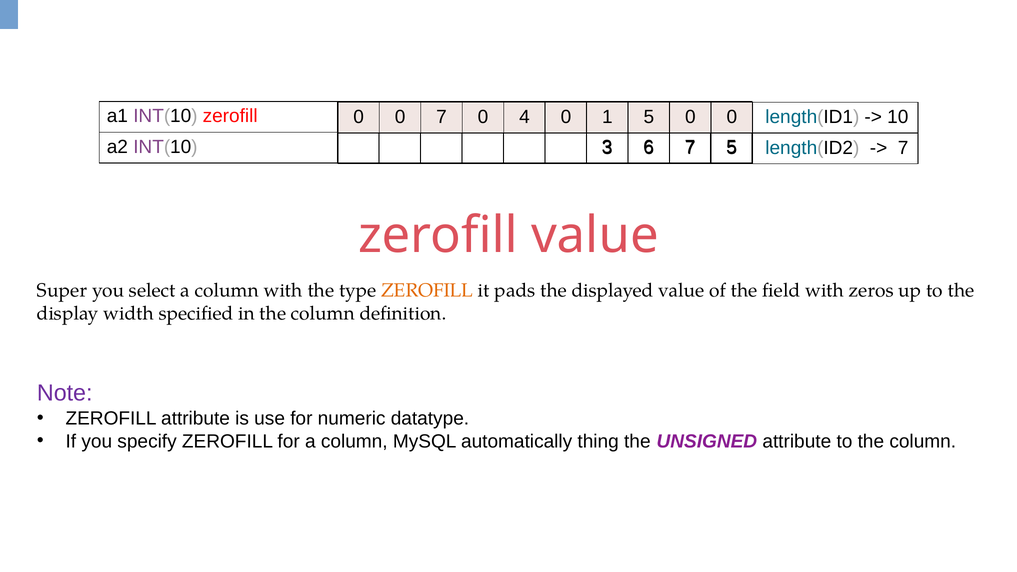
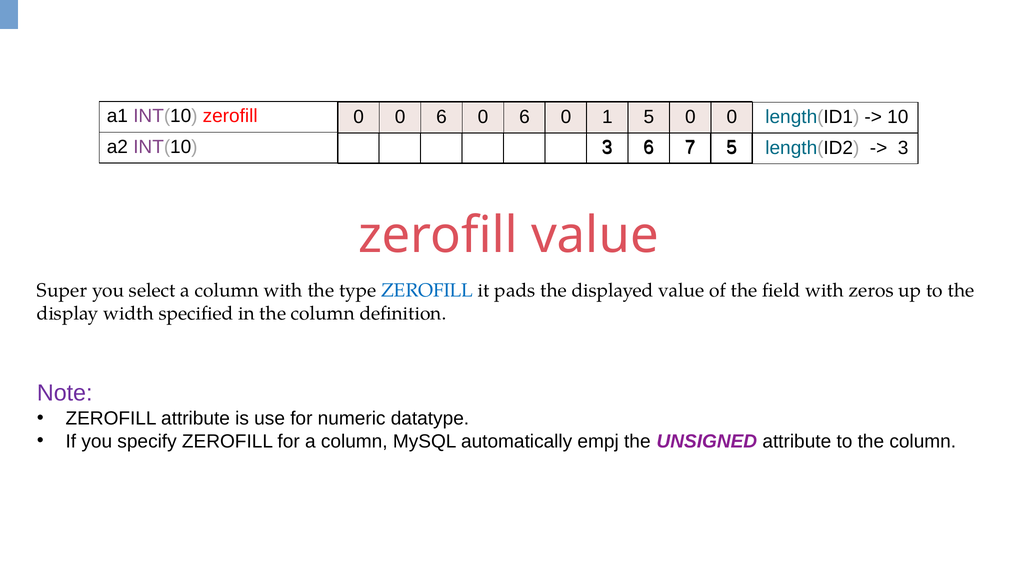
0 0 7: 7 -> 6
4 at (524, 117): 4 -> 6
7 at (903, 148): 7 -> 3
ZEROFILL at (427, 291) colour: orange -> blue
thing: thing -> empj
